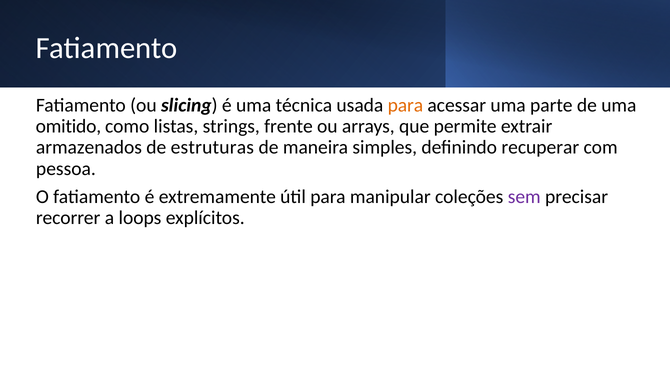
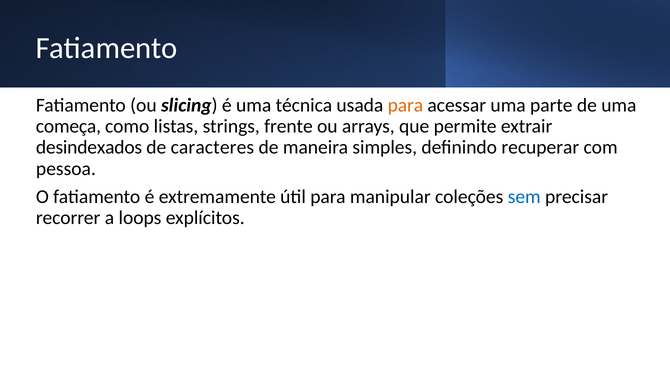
omitido: omitido -> começa
armazenados: armazenados -> desindexados
estruturas: estruturas -> caracteres
sem colour: purple -> blue
